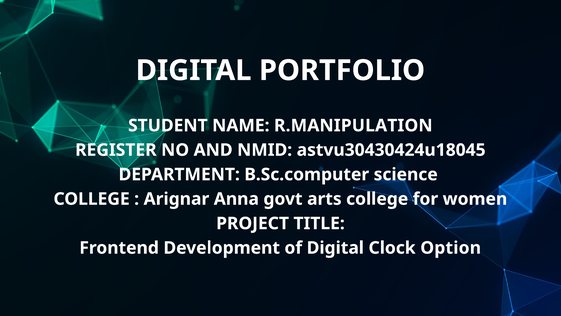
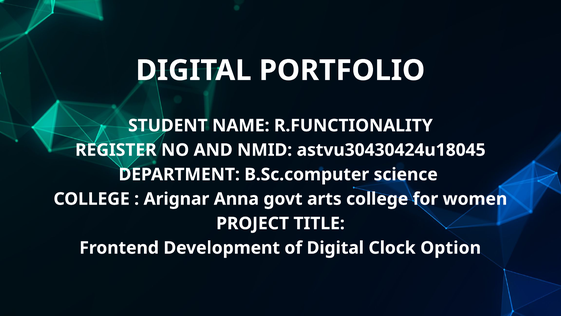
R.MANIPULATION: R.MANIPULATION -> R.FUNCTIONALITY
